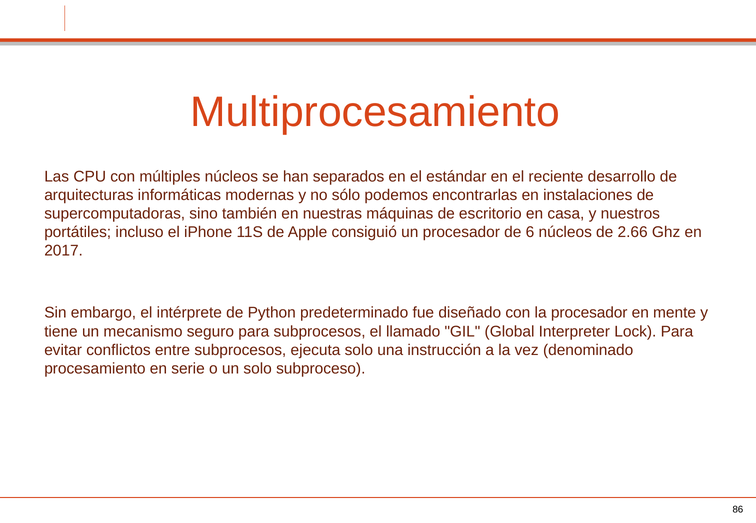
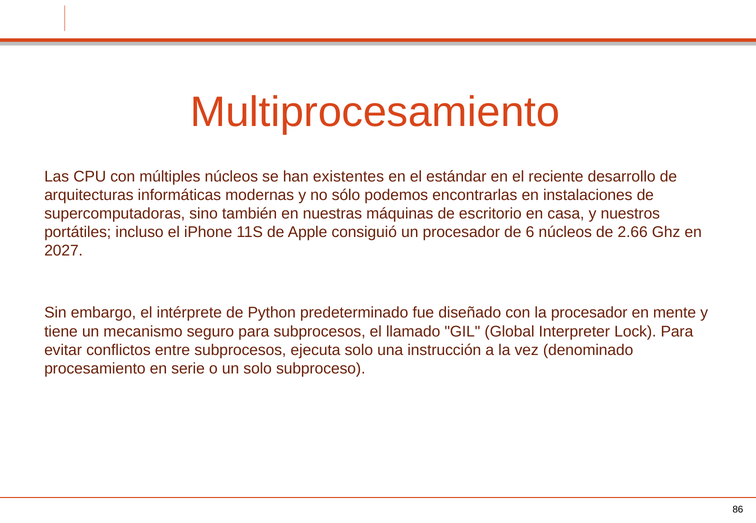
separados: separados -> existentes
2017: 2017 -> 2027
